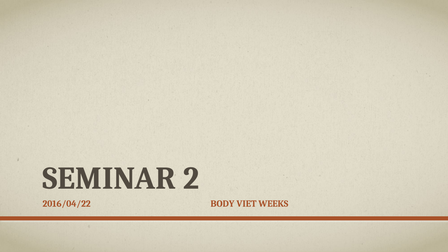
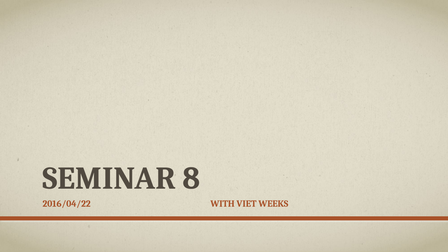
2: 2 -> 8
BODY: BODY -> WITH
